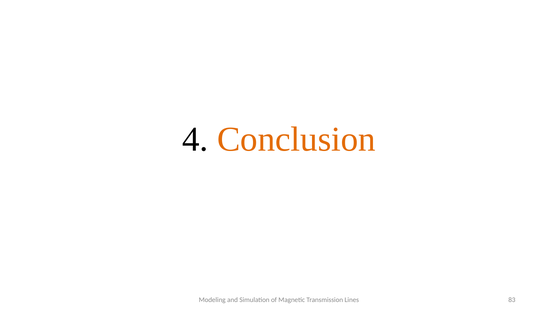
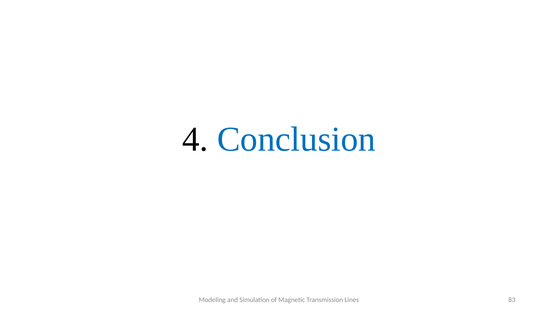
Conclusion colour: orange -> blue
